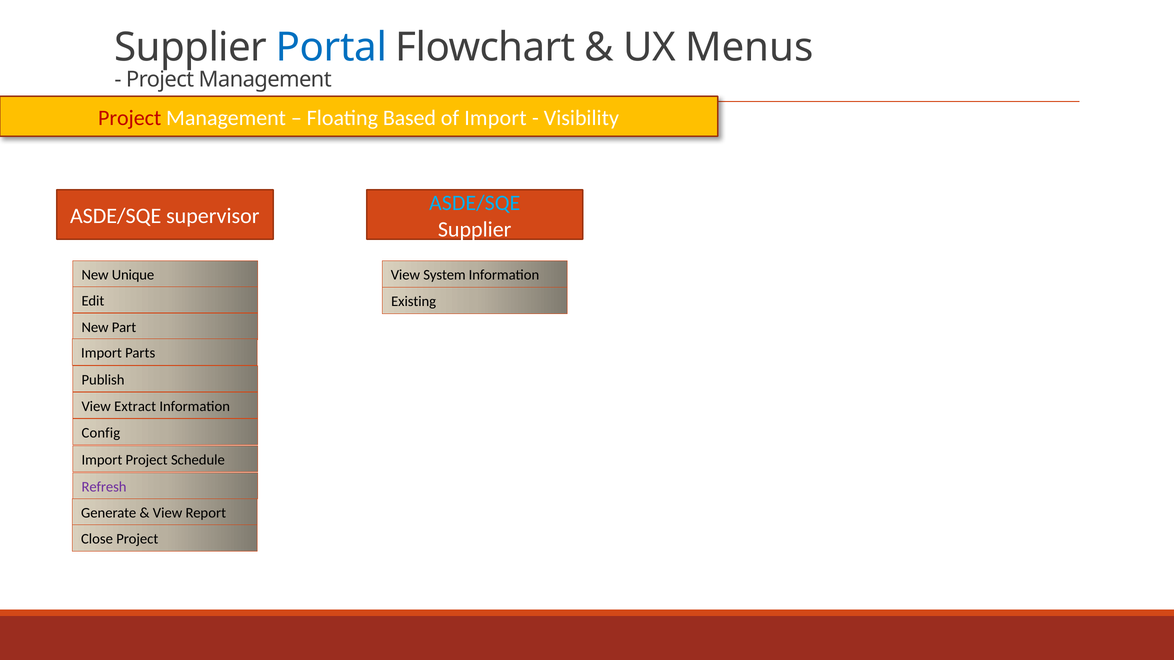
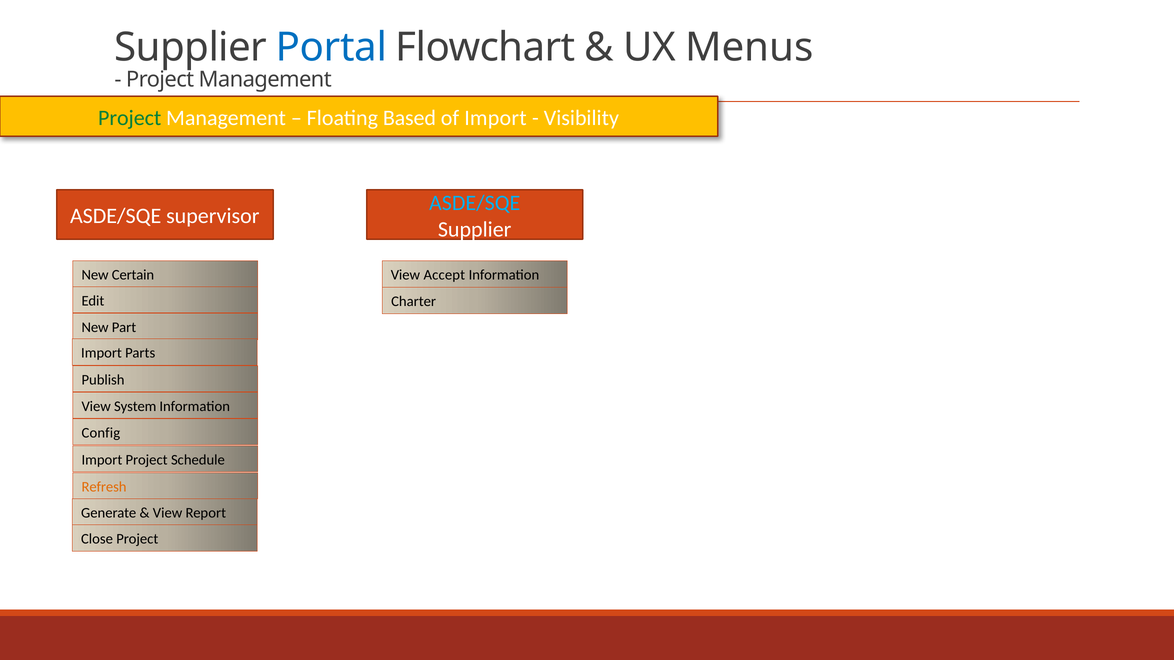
Project at (130, 118) colour: red -> green
Unique: Unique -> Certain
System: System -> Accept
Existing: Existing -> Charter
Extract: Extract -> System
Refresh colour: purple -> orange
